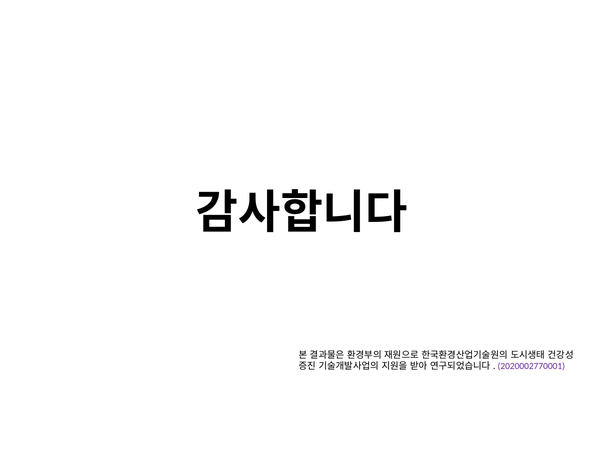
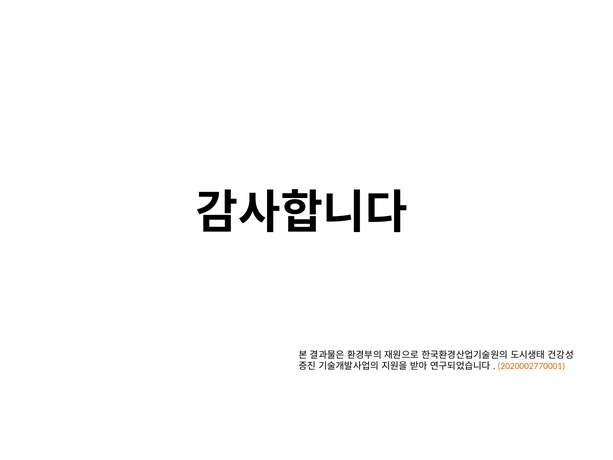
2020002770001 colour: purple -> orange
